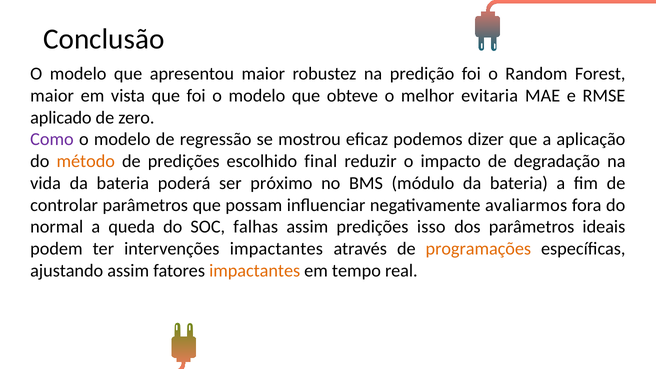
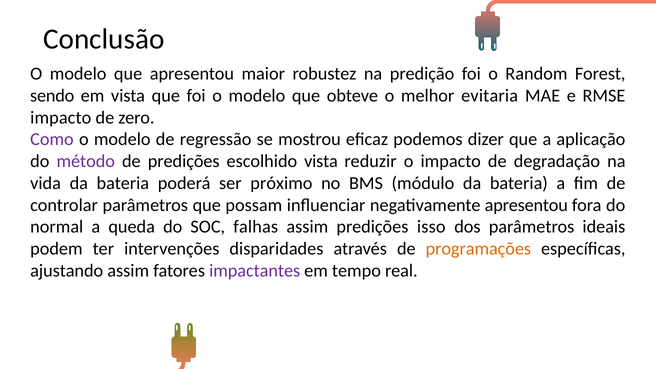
maior at (52, 96): maior -> sendo
aplicado at (61, 118): aplicado -> impacto
método colour: orange -> purple
escolhido final: final -> vista
negativamente avaliarmos: avaliarmos -> apresentou
intervenções impactantes: impactantes -> disparidades
impactantes at (255, 271) colour: orange -> purple
